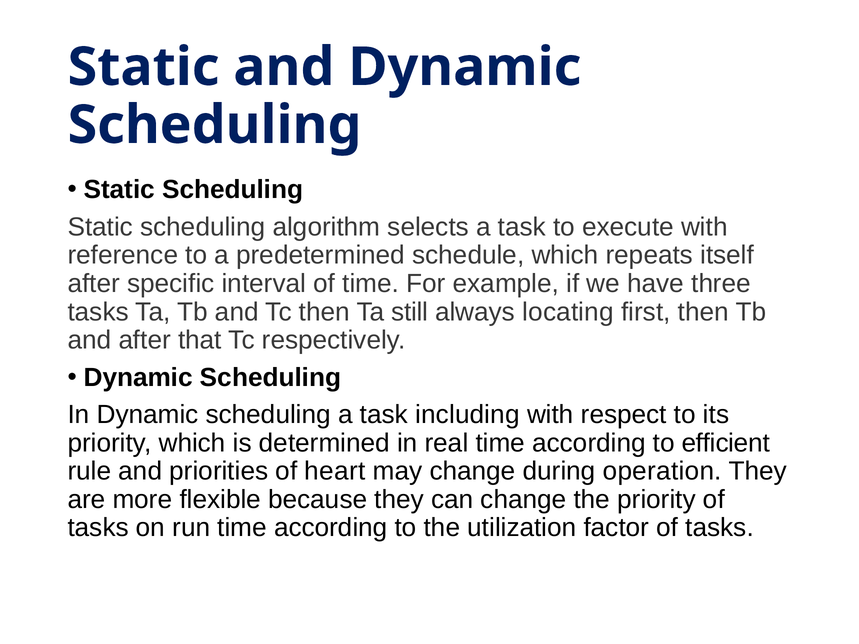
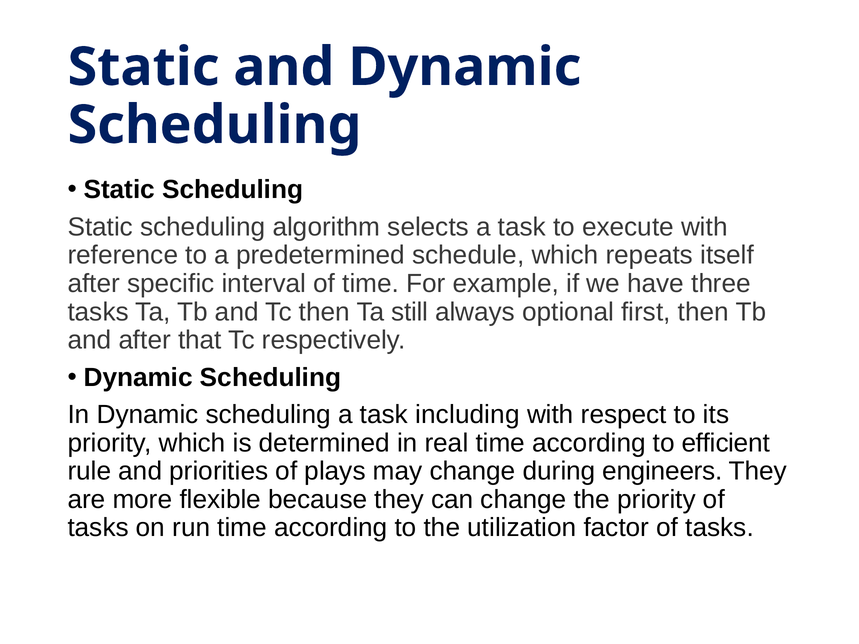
locating: locating -> optional
heart: heart -> plays
operation: operation -> engineers
